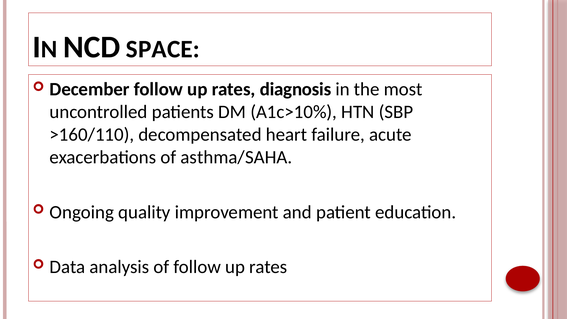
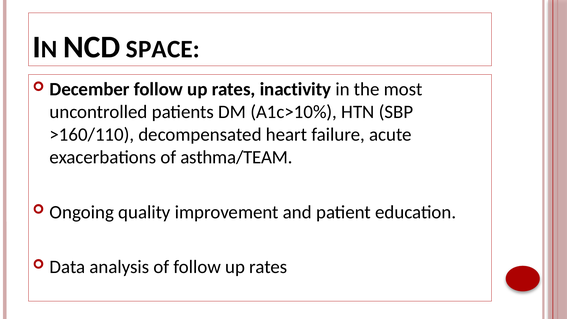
diagnosis: diagnosis -> inactivity
asthma/SAHA: asthma/SAHA -> asthma/TEAM
